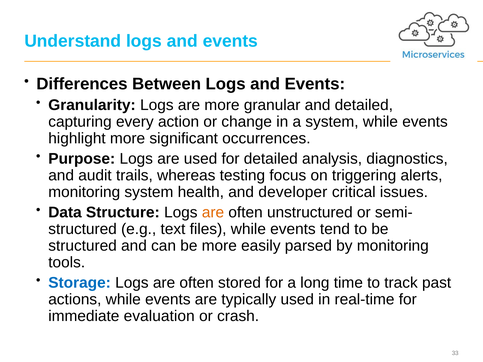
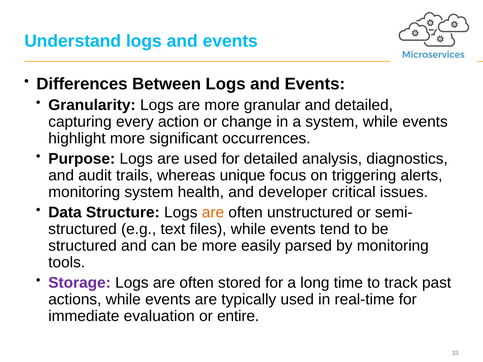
testing: testing -> unique
Storage colour: blue -> purple
crash: crash -> entire
